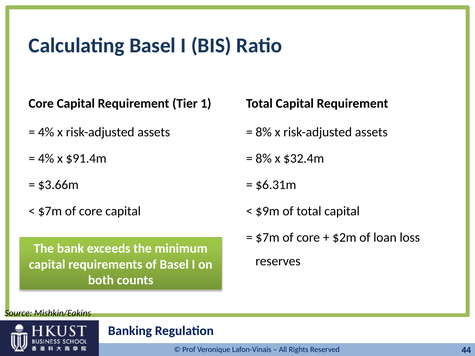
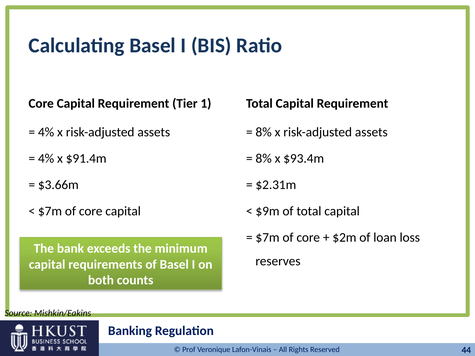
$32.4m: $32.4m -> $93.4m
$6.31m: $6.31m -> $2.31m
